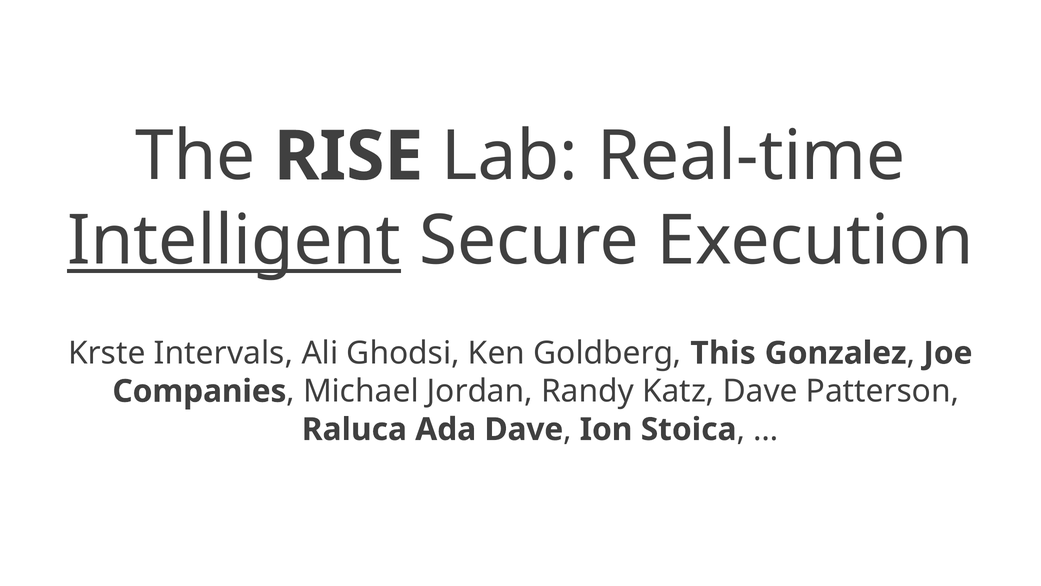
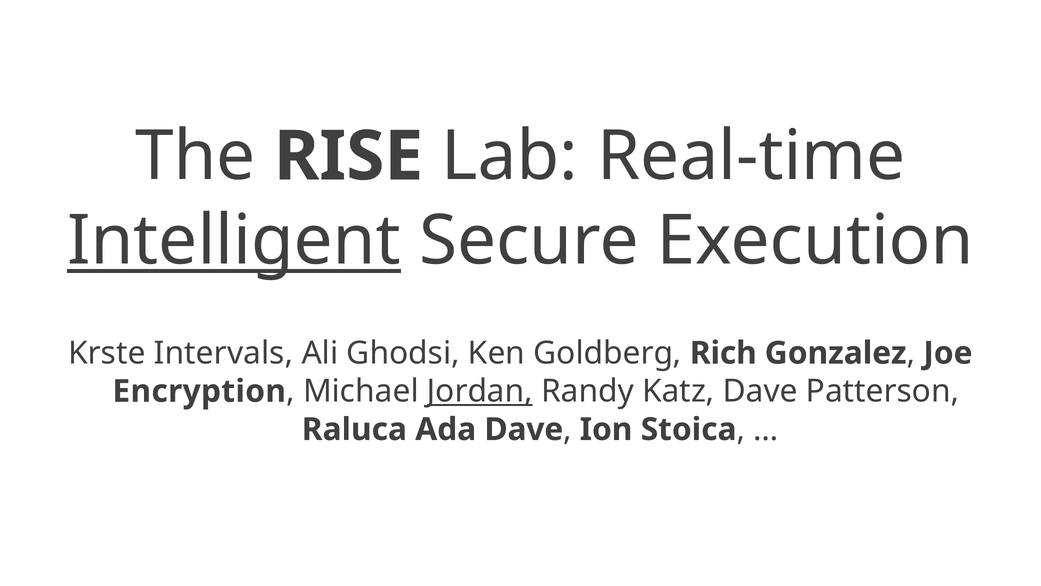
This: This -> Rich
Companies: Companies -> Encryption
Jordan underline: none -> present
